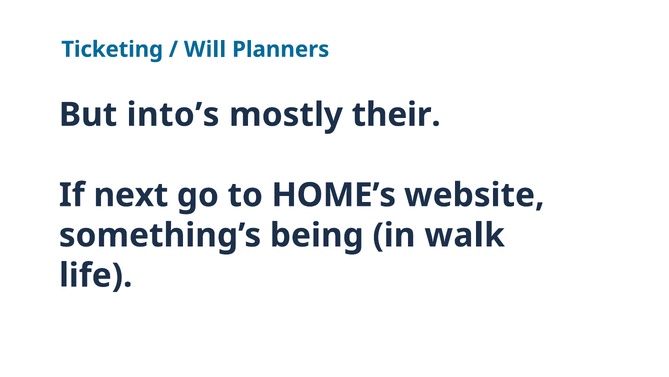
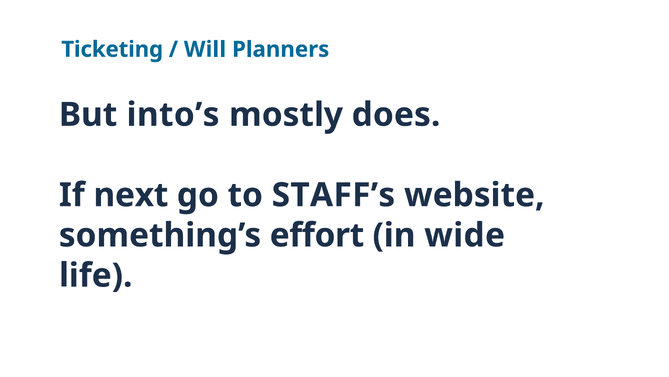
their: their -> does
HOME’s: HOME’s -> STAFF’s
being: being -> effort
walk: walk -> wide
